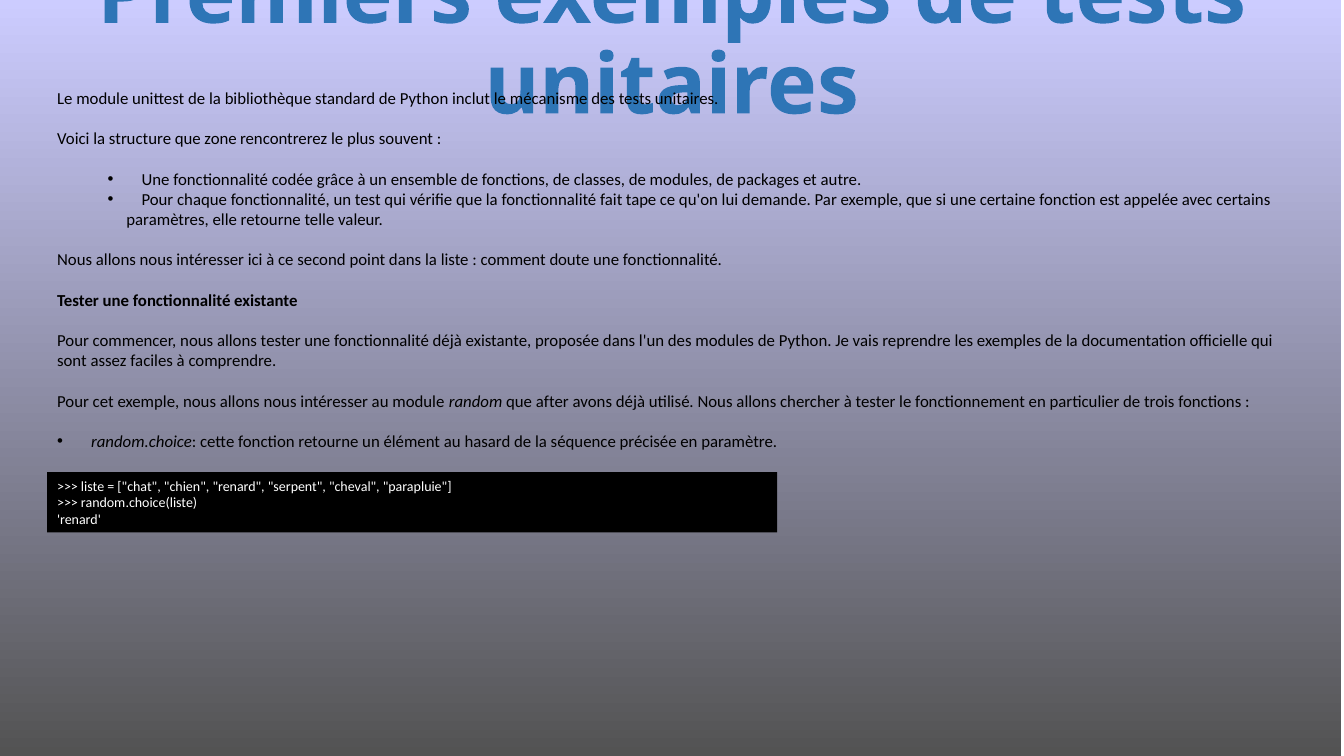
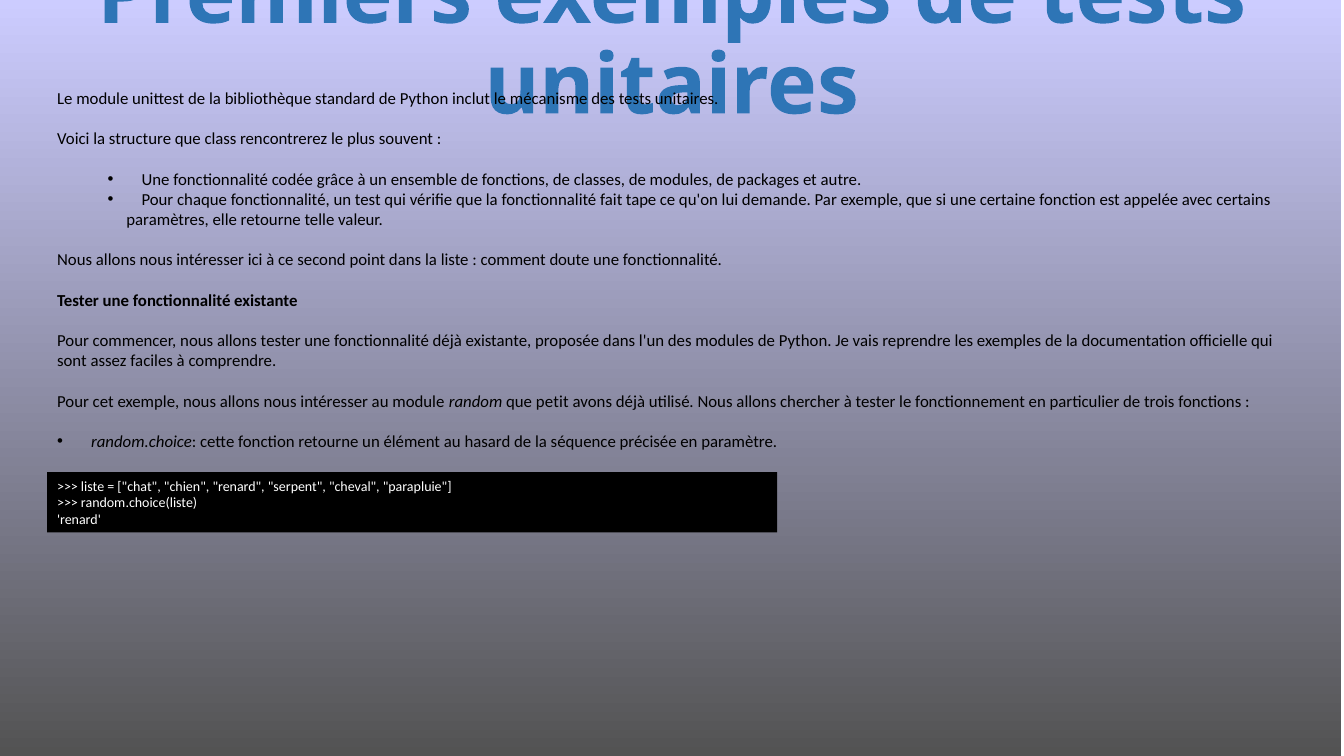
zone: zone -> class
after: after -> petit
